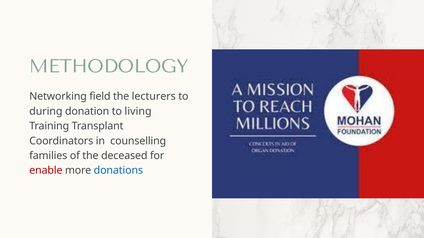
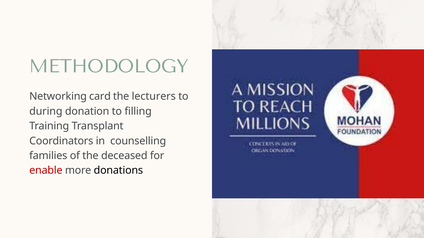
field: field -> card
living: living -> filling
donations colour: blue -> black
